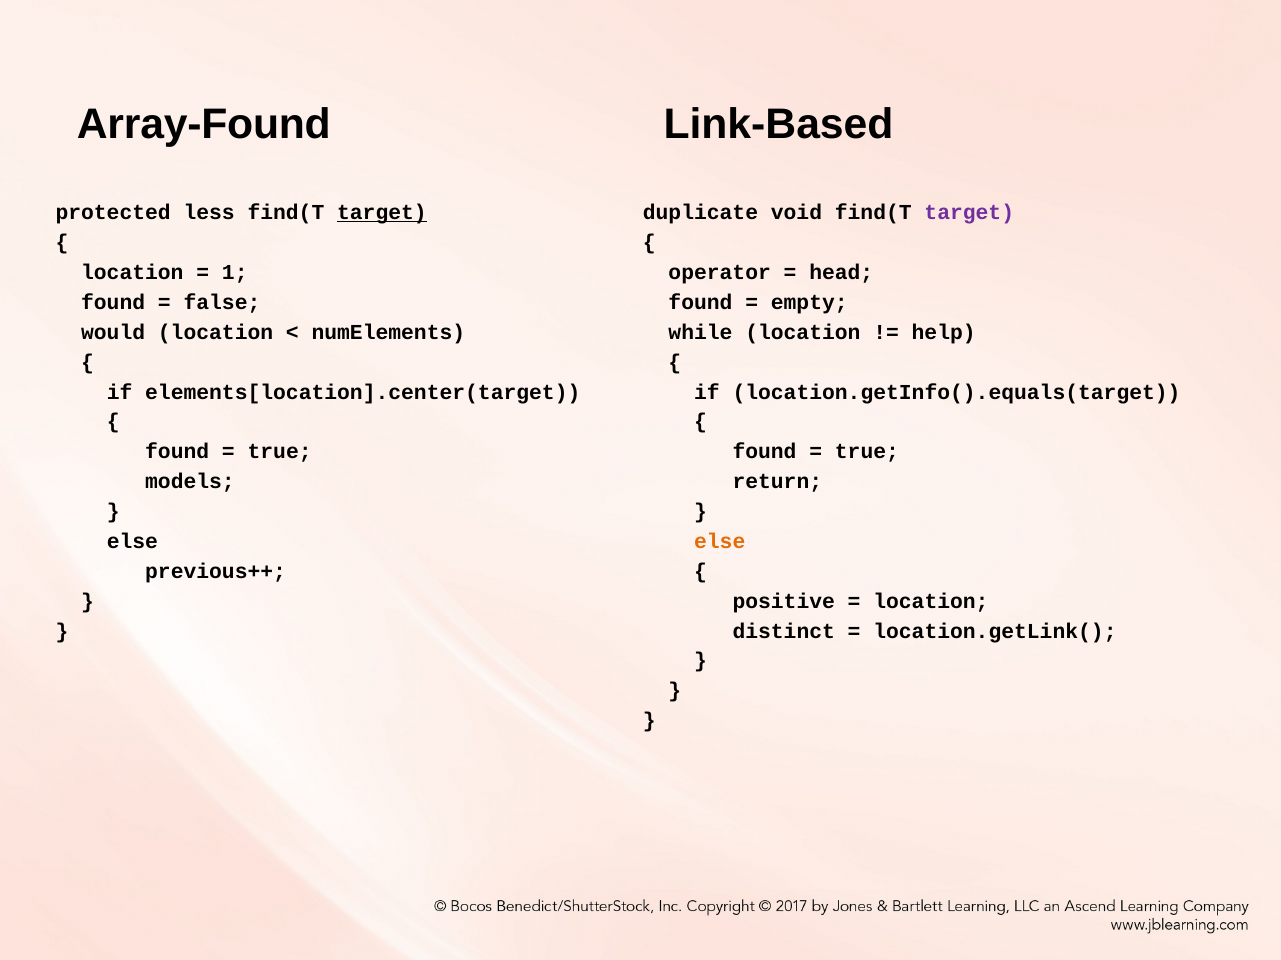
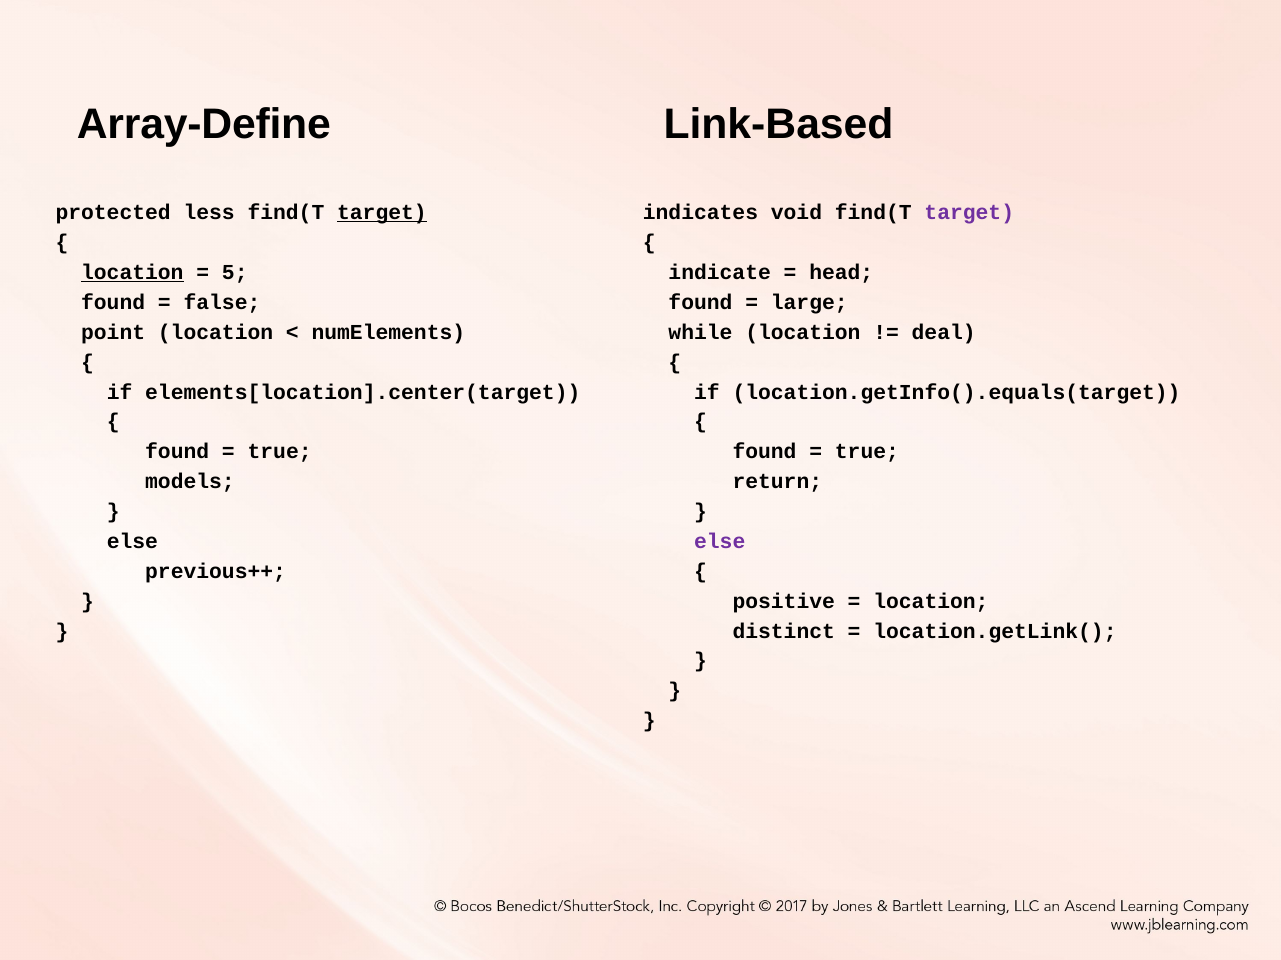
Array-Found: Array-Found -> Array-Define
duplicate: duplicate -> indicates
location at (132, 273) underline: none -> present
1: 1 -> 5
operator: operator -> indicate
empty: empty -> large
would: would -> point
help: help -> deal
else at (720, 542) colour: orange -> purple
